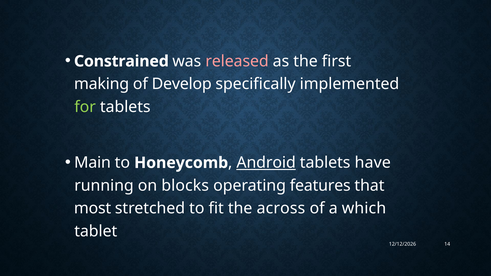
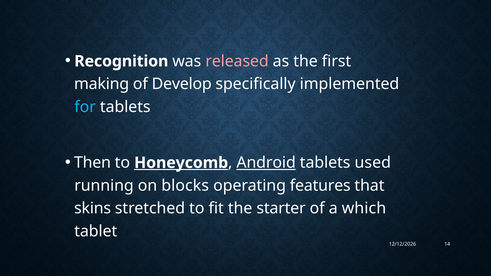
Constrained: Constrained -> Recognition
for colour: light green -> light blue
Main: Main -> Then
Honeycomb underline: none -> present
have: have -> used
most: most -> skins
across: across -> starter
